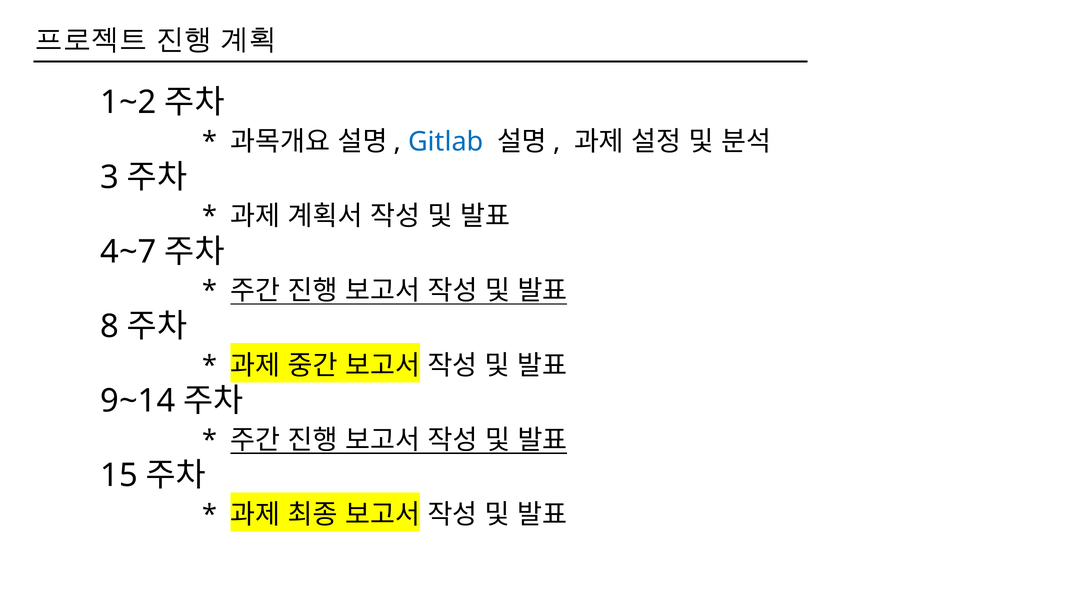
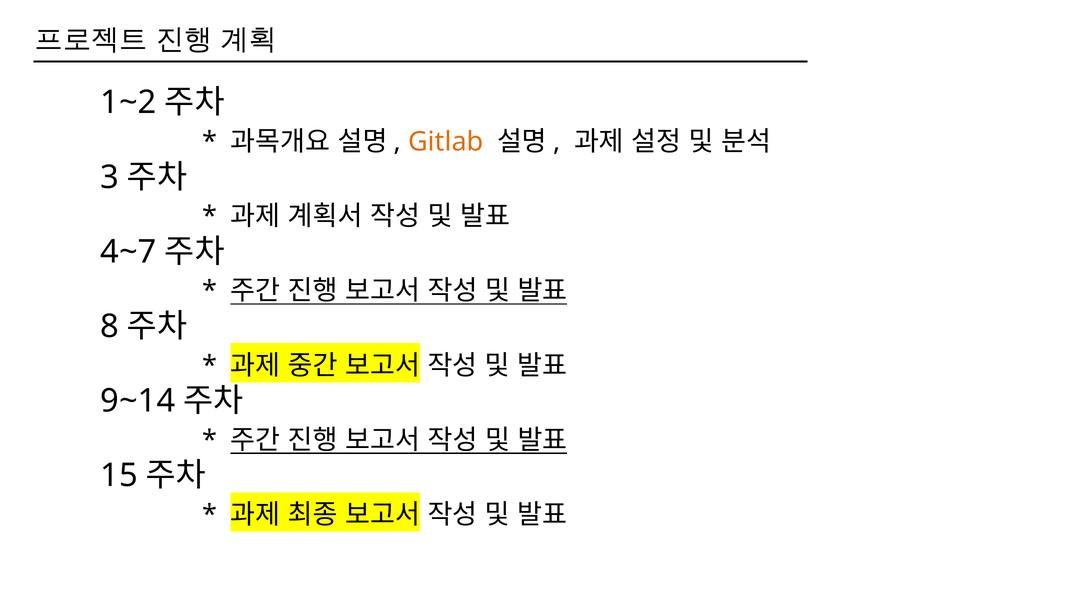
Gitlab colour: blue -> orange
